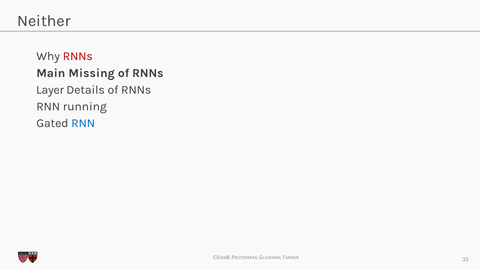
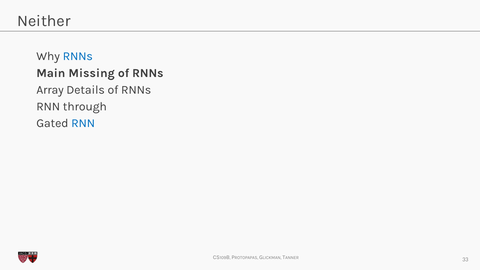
RNNs at (78, 56) colour: red -> blue
Layer: Layer -> Array
running: running -> through
